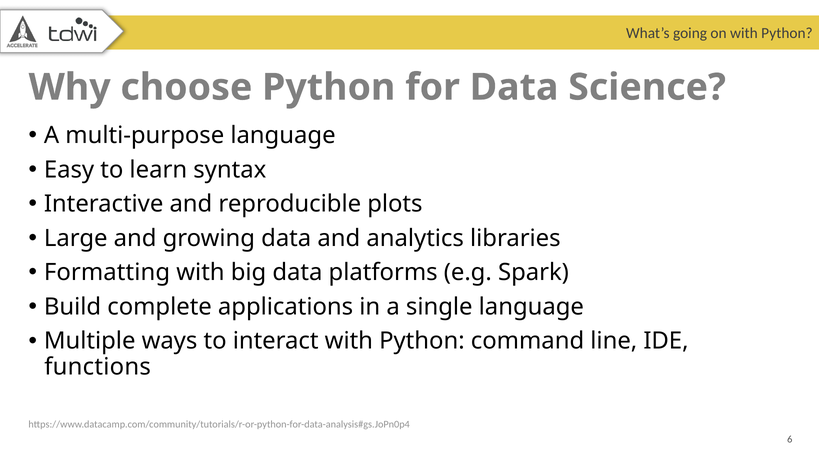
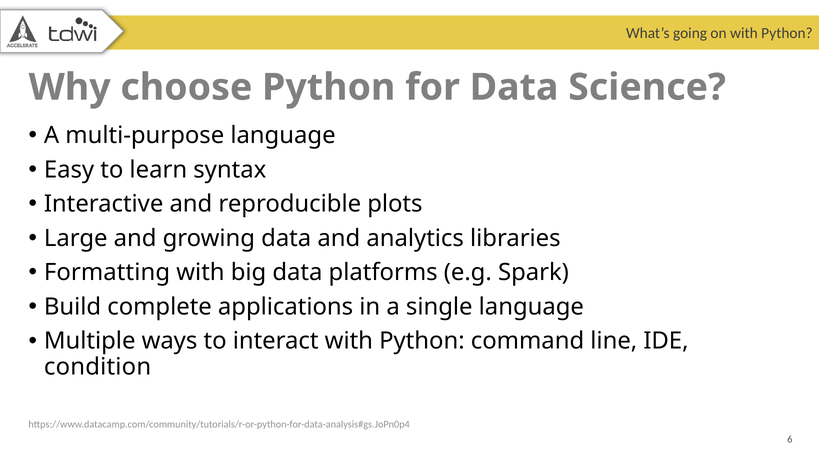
functions: functions -> condition
